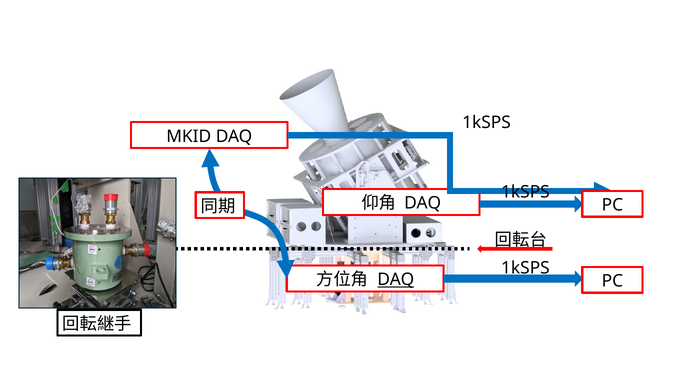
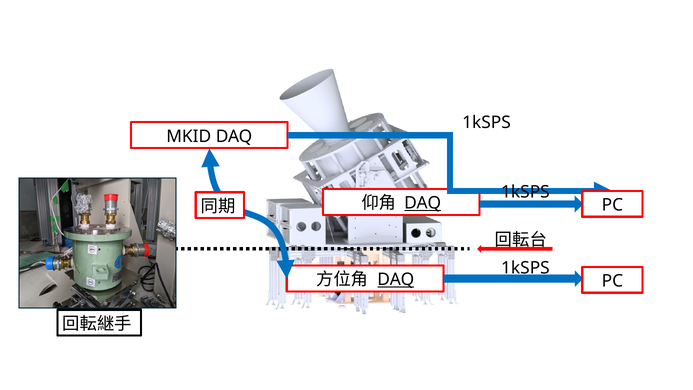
DAQ at (423, 203) underline: none -> present
